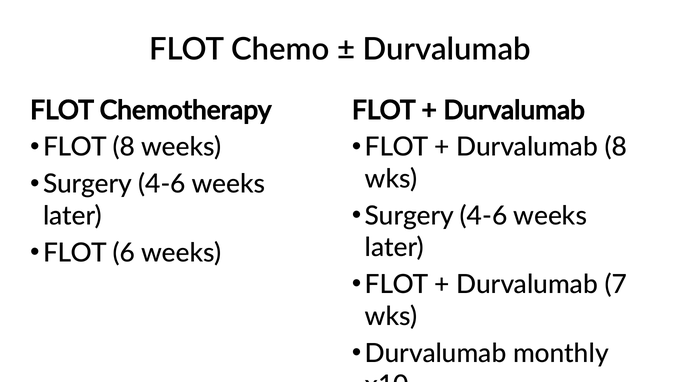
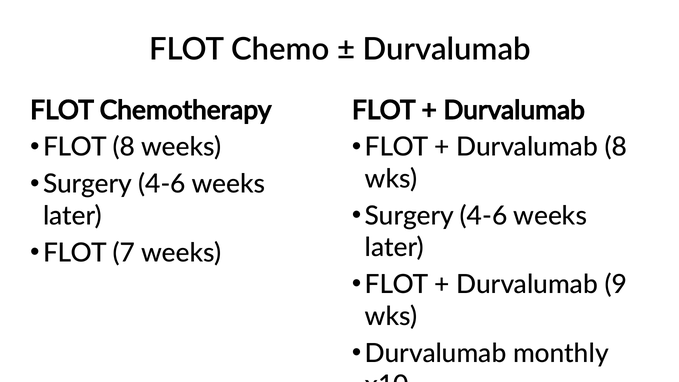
6: 6 -> 7
7: 7 -> 9
